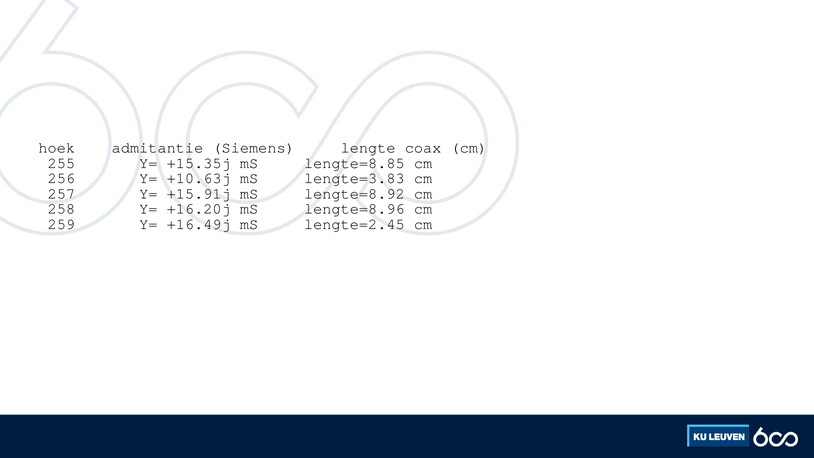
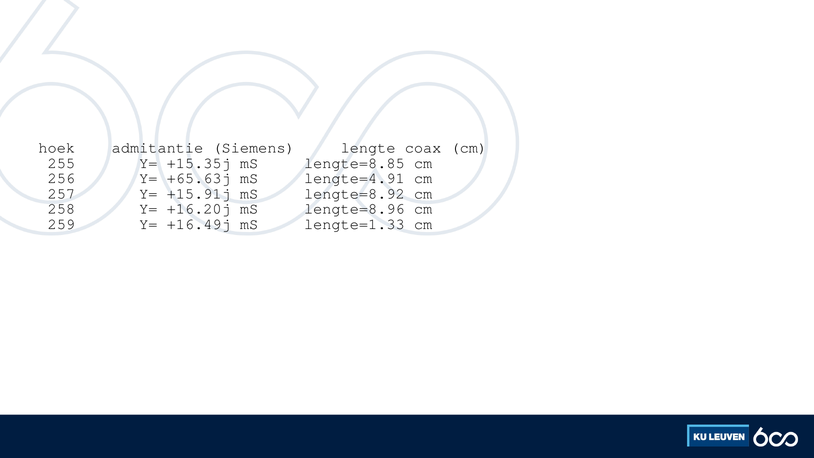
+10.63j: +10.63j -> +65.63j
lengte=3.83: lengte=3.83 -> lengte=4.91
lengte=2.45: lengte=2.45 -> lengte=1.33
